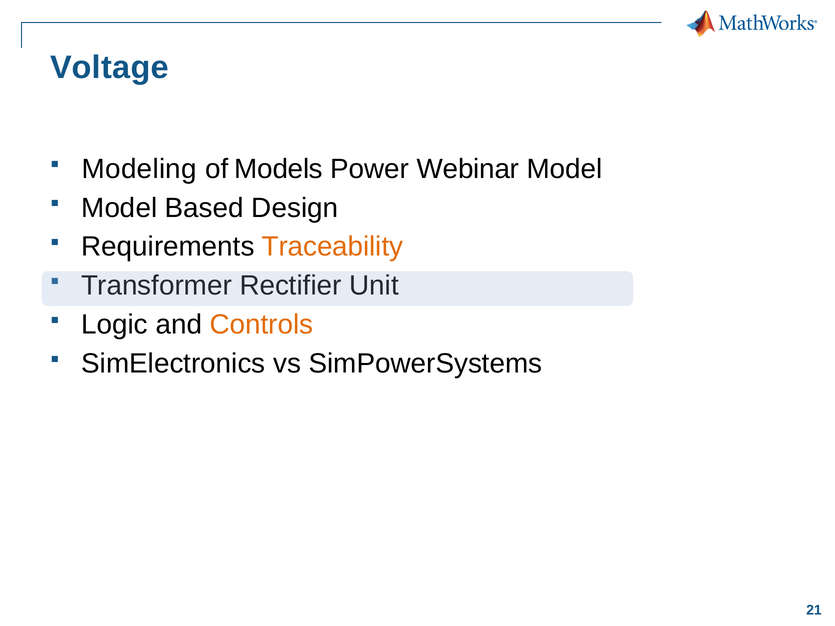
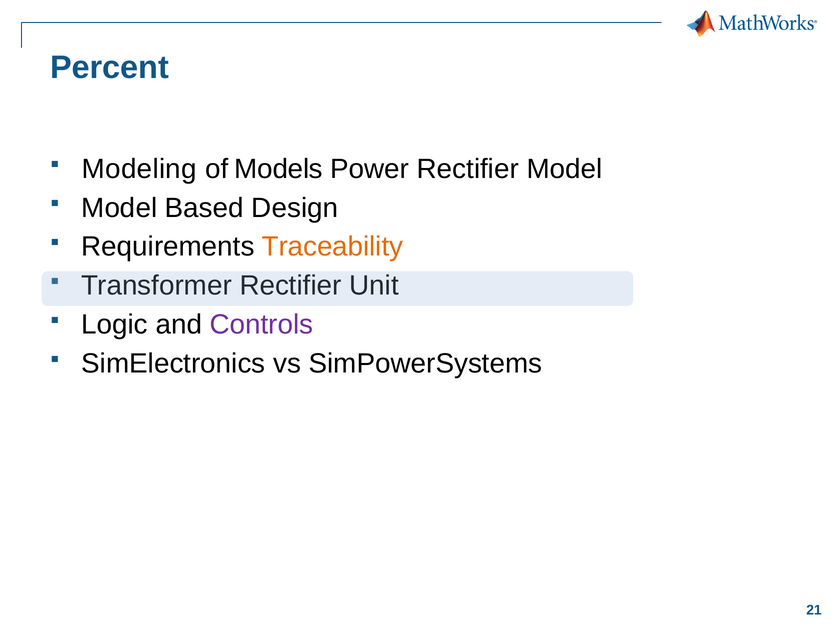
Voltage: Voltage -> Percent
Power Webinar: Webinar -> Rectifier
Controls colour: orange -> purple
